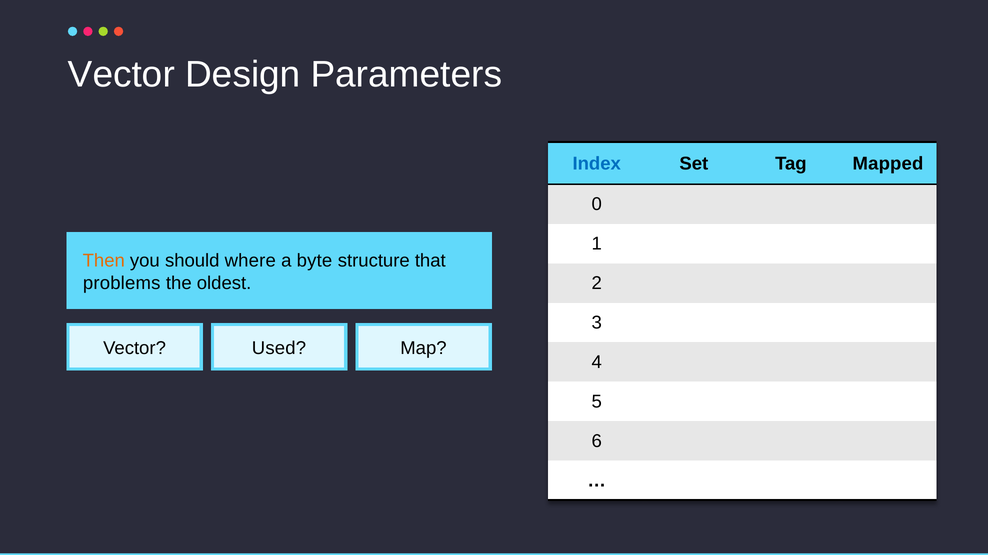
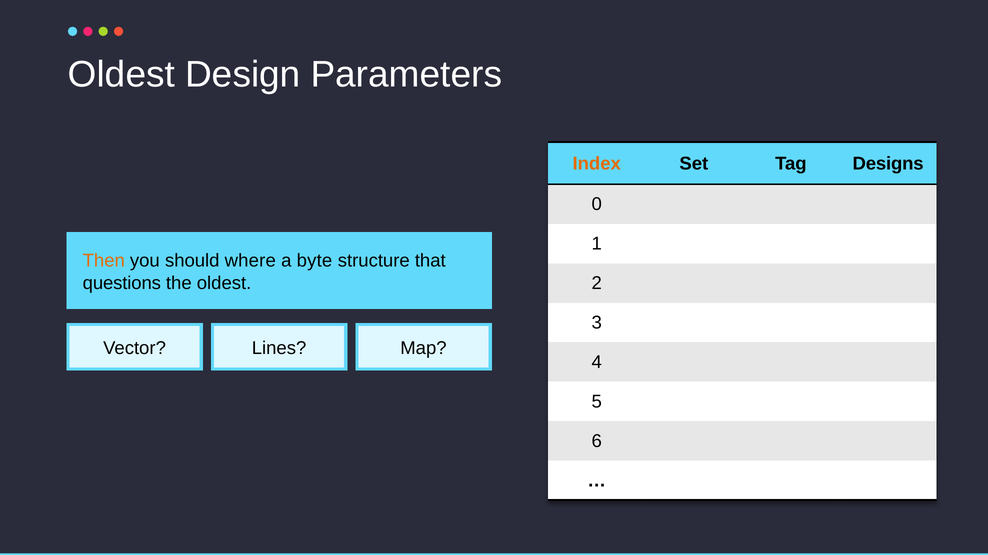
Vector at (121, 75): Vector -> Oldest
Index colour: blue -> orange
Mapped: Mapped -> Designs
problems: problems -> questions
Used: Used -> Lines
